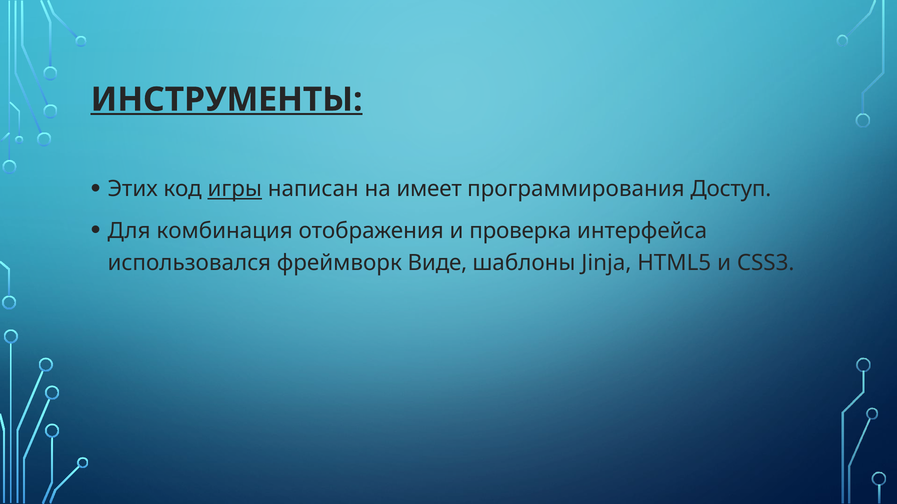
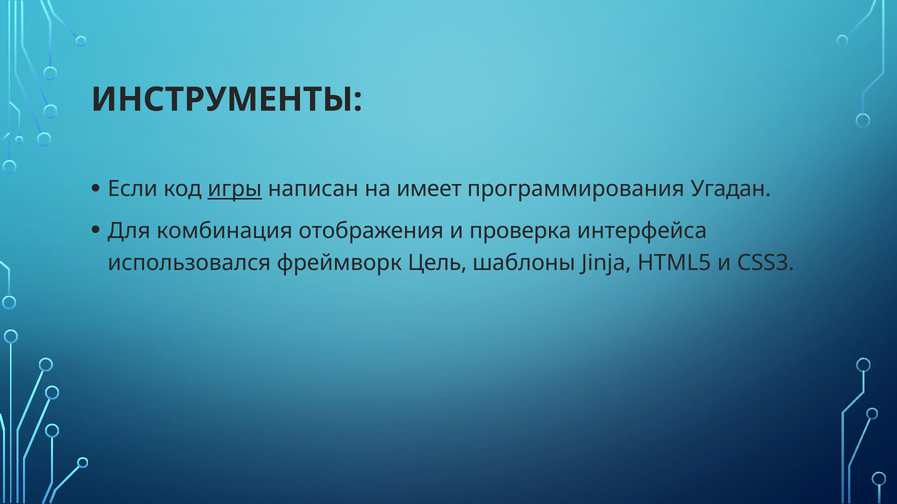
ИНСТРУМЕНТЫ underline: present -> none
Этих: Этих -> Если
Доступ: Доступ -> Угадан
Виде: Виде -> Цель
